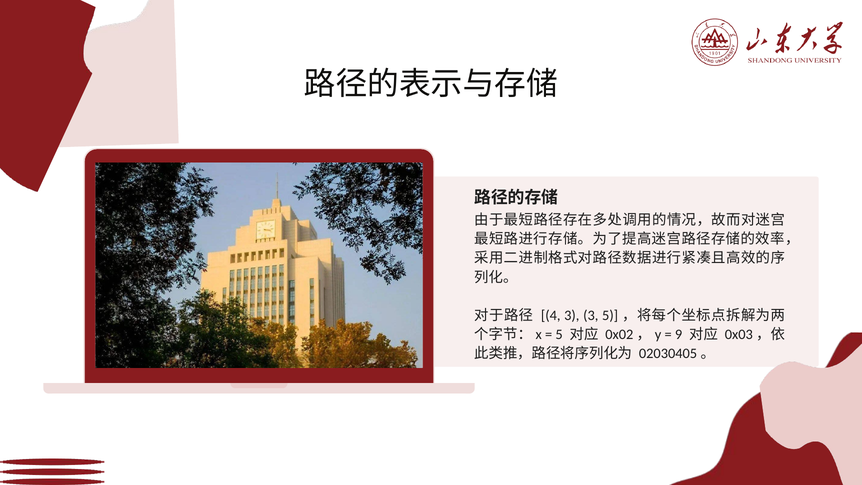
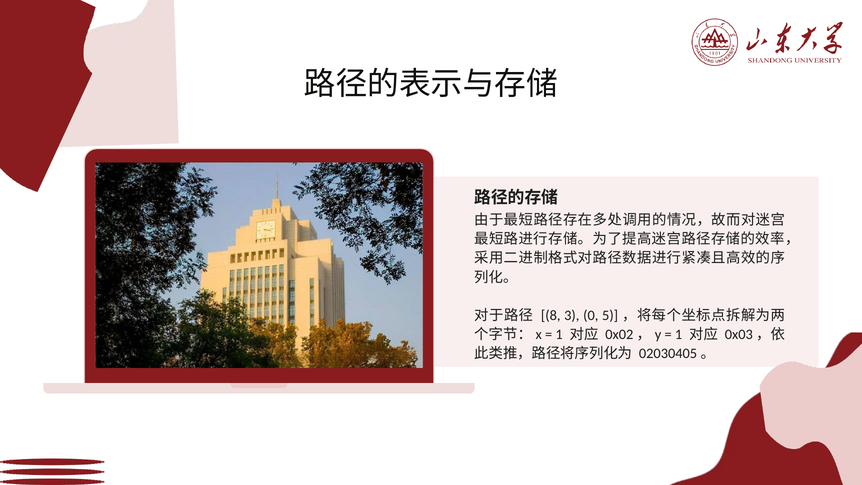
4: 4 -> 8
3 3: 3 -> 0
5 at (559, 335): 5 -> 1
9 at (679, 335): 9 -> 1
